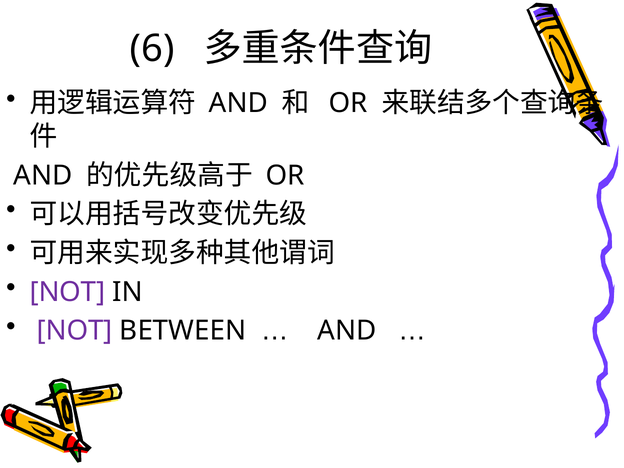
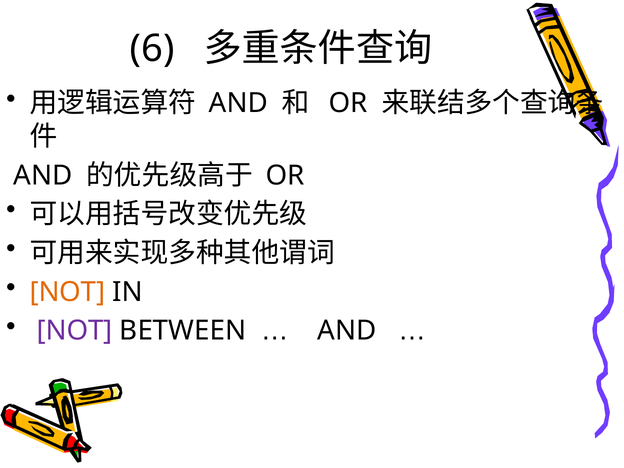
NOT at (67, 292) colour: purple -> orange
